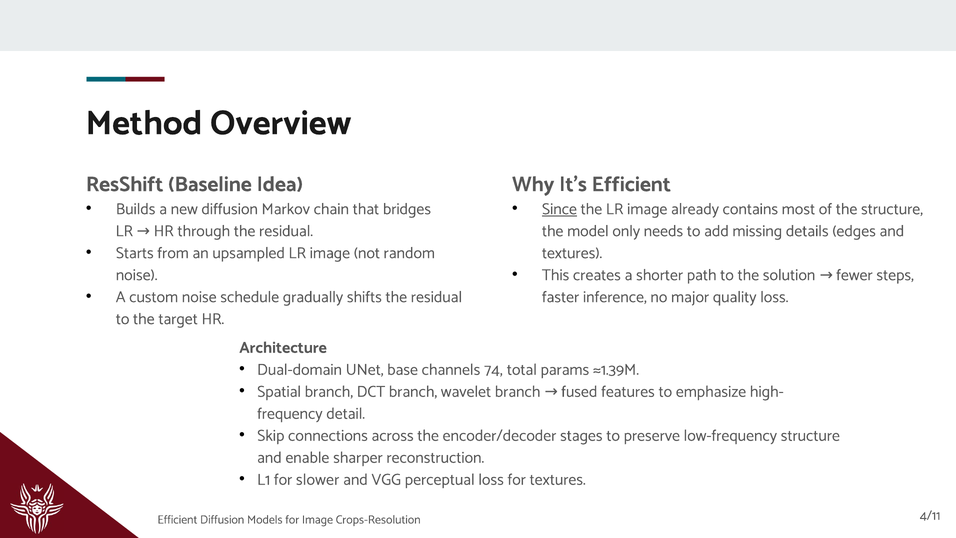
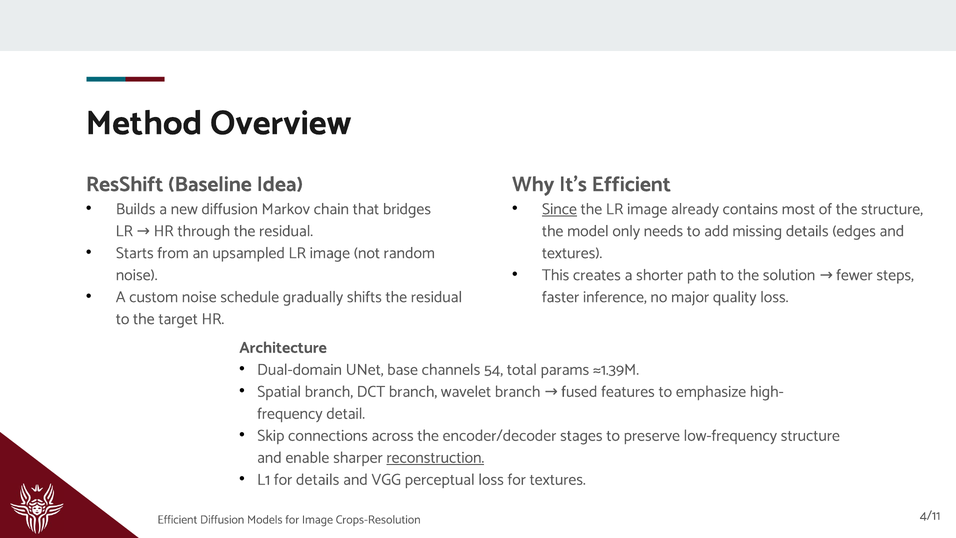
74: 74 -> 54
reconstruction underline: none -> present
for slower: slower -> details
